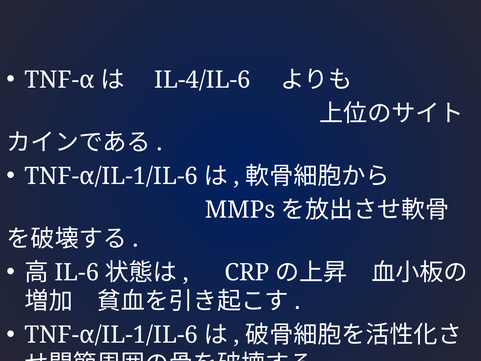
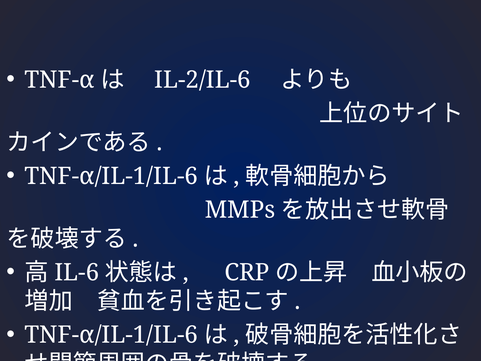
IL-4/IL-6: IL-4/IL-6 -> IL-2/IL-6
